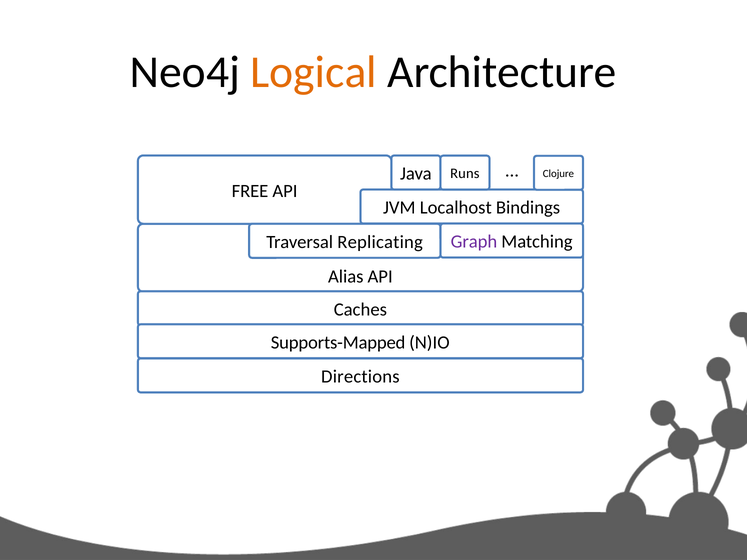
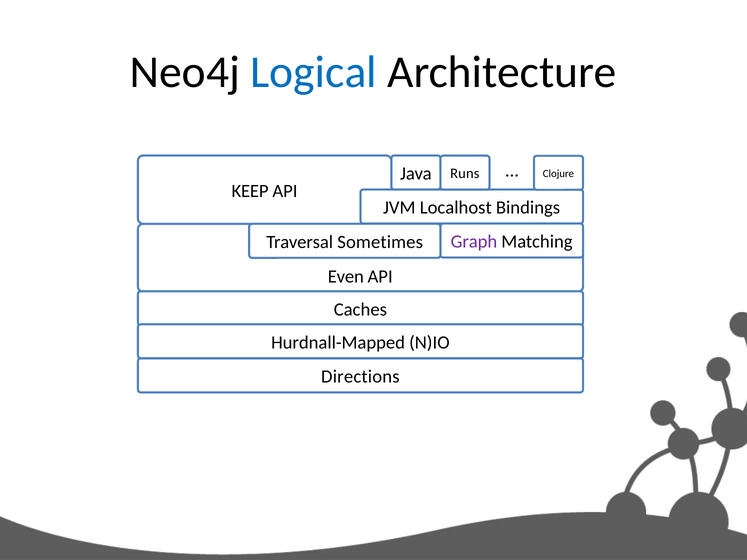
Logical colour: orange -> blue
FREE: FREE -> KEEP
Replicating: Replicating -> Sometimes
Alias: Alias -> Even
Supports-Mapped: Supports-Mapped -> Hurdnall-Mapped
